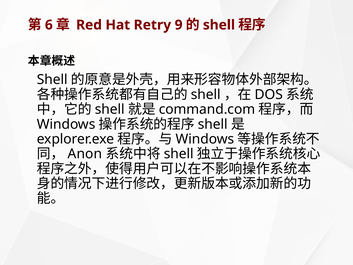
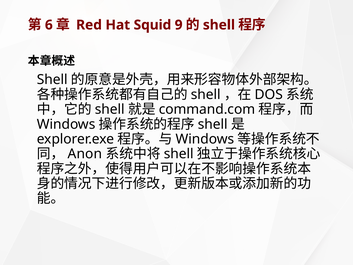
Retry: Retry -> Squid
